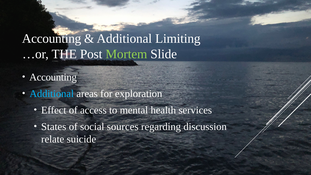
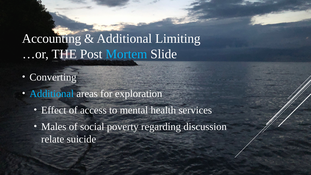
Mortem colour: light green -> light blue
Accounting at (53, 77): Accounting -> Converting
States: States -> Males
sources: sources -> poverty
